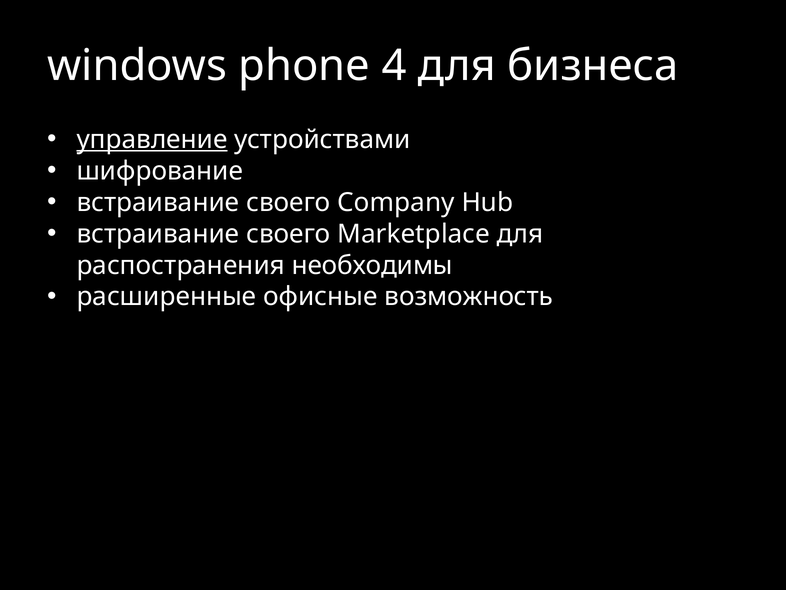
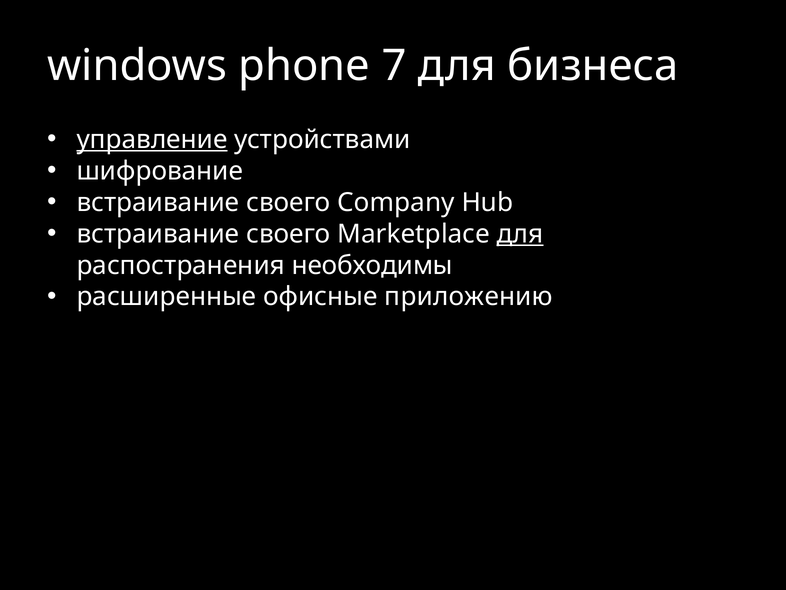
4: 4 -> 7
для at (520, 234) underline: none -> present
возможность: возможность -> приложению
